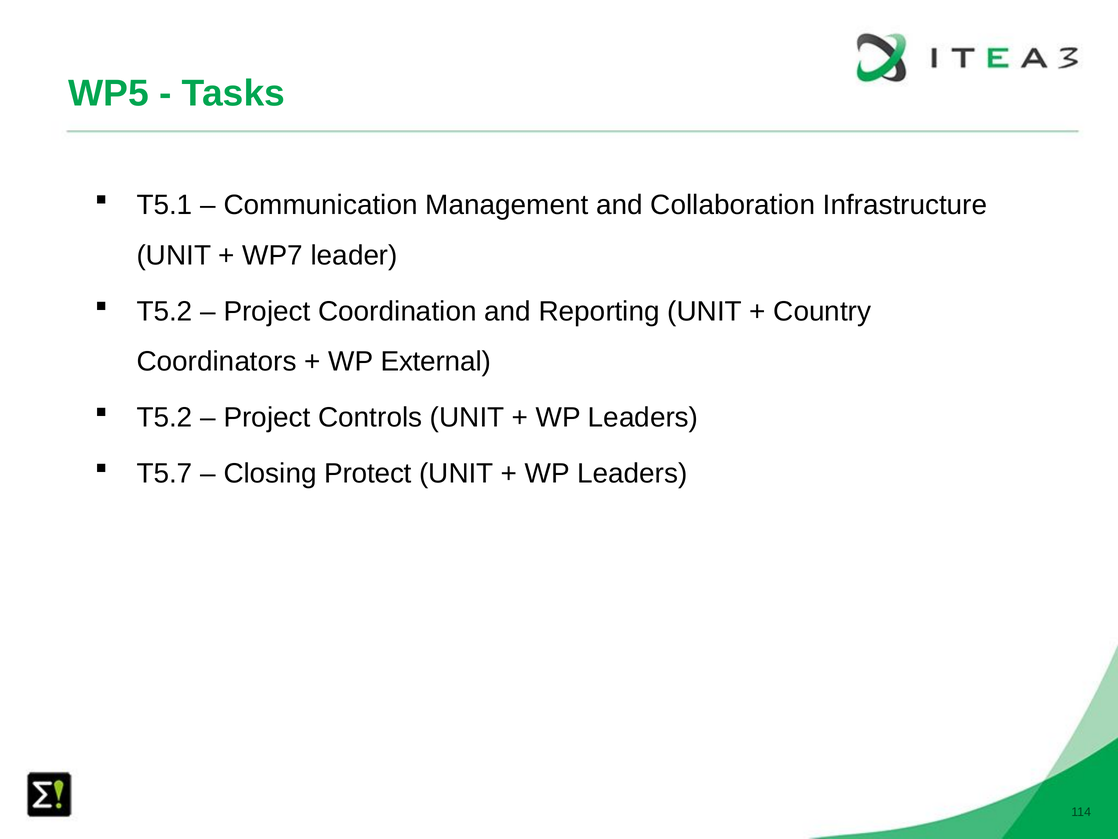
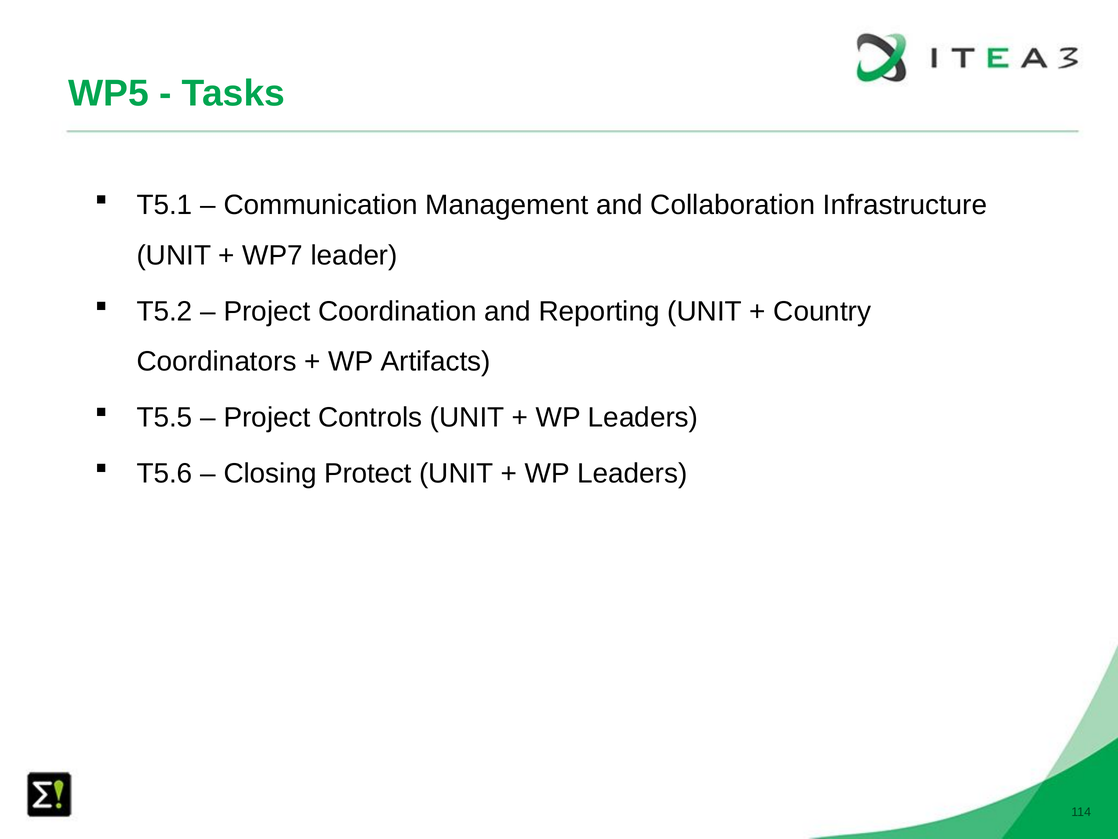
External: External -> Artifacts
T5.2 at (165, 417): T5.2 -> T5.5
T5.7: T5.7 -> T5.6
